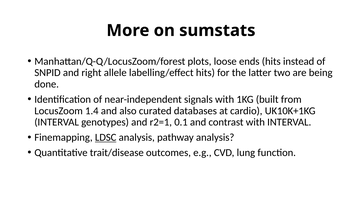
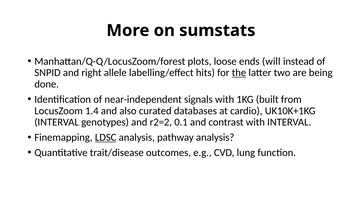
ends hits: hits -> will
the underline: none -> present
r2=1: r2=1 -> r2=2
